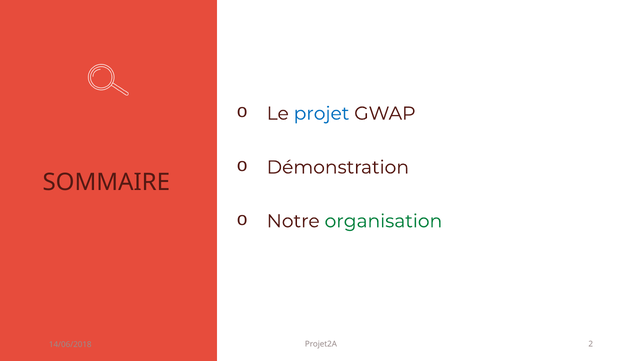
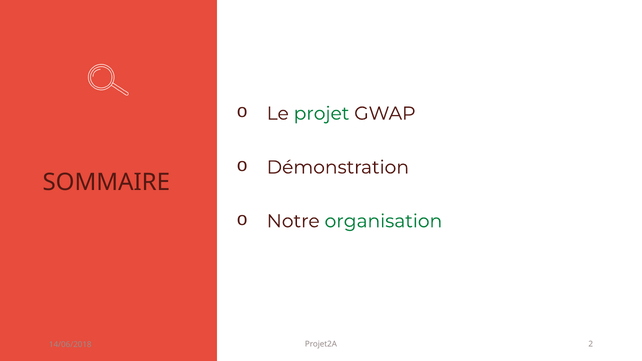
projet colour: blue -> green
